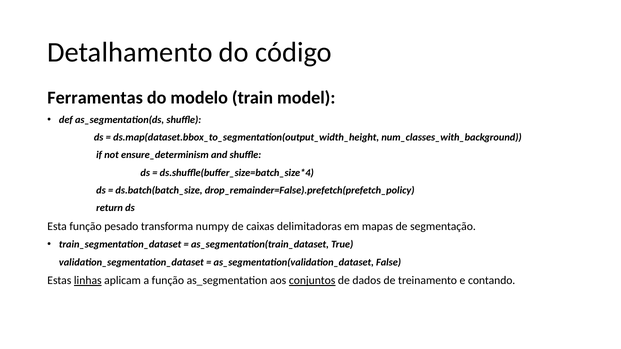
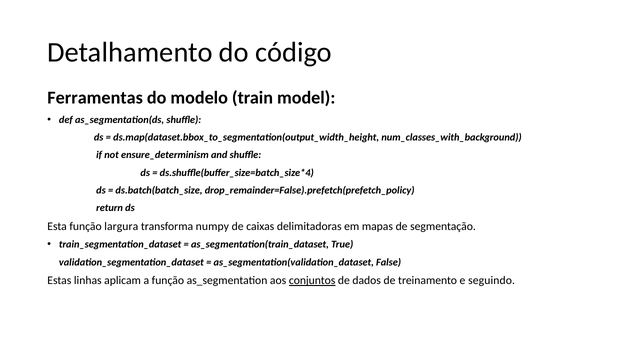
pesado: pesado -> largura
linhas underline: present -> none
contando: contando -> seguindo
